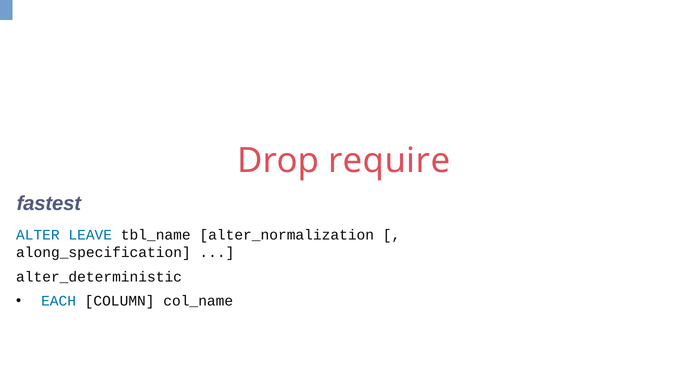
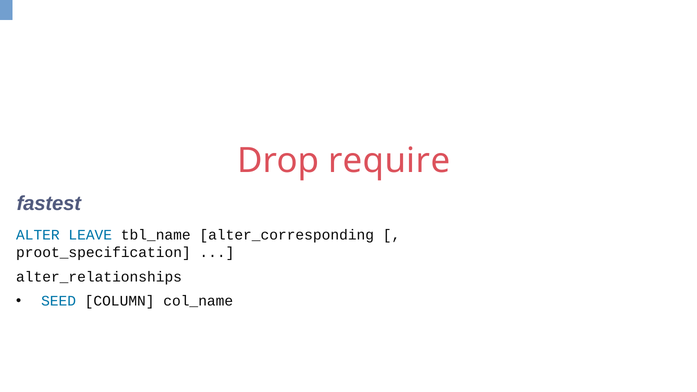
alter_normalization: alter_normalization -> alter_corresponding
along_specification: along_specification -> proot_specification
alter_deterministic: alter_deterministic -> alter_relationships
EACH: EACH -> SEED
